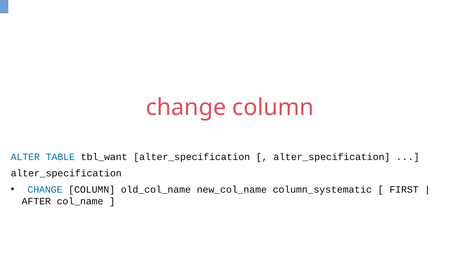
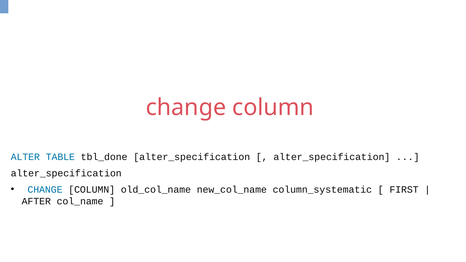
tbl_want: tbl_want -> tbl_done
